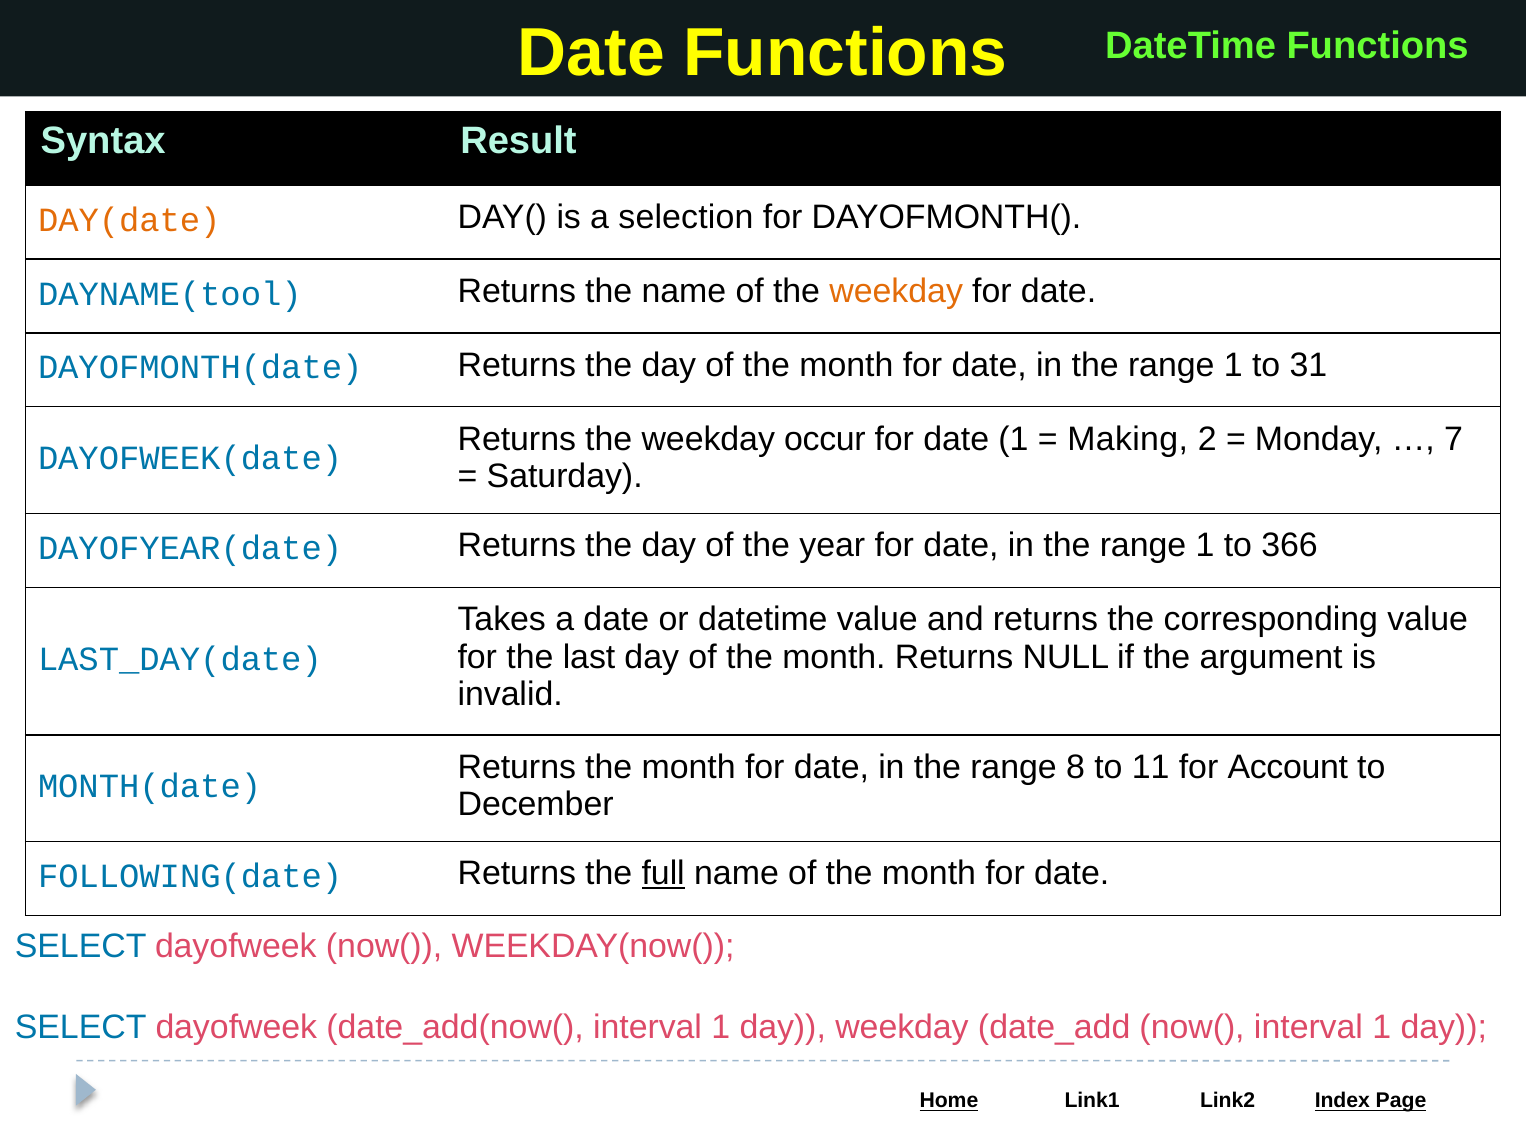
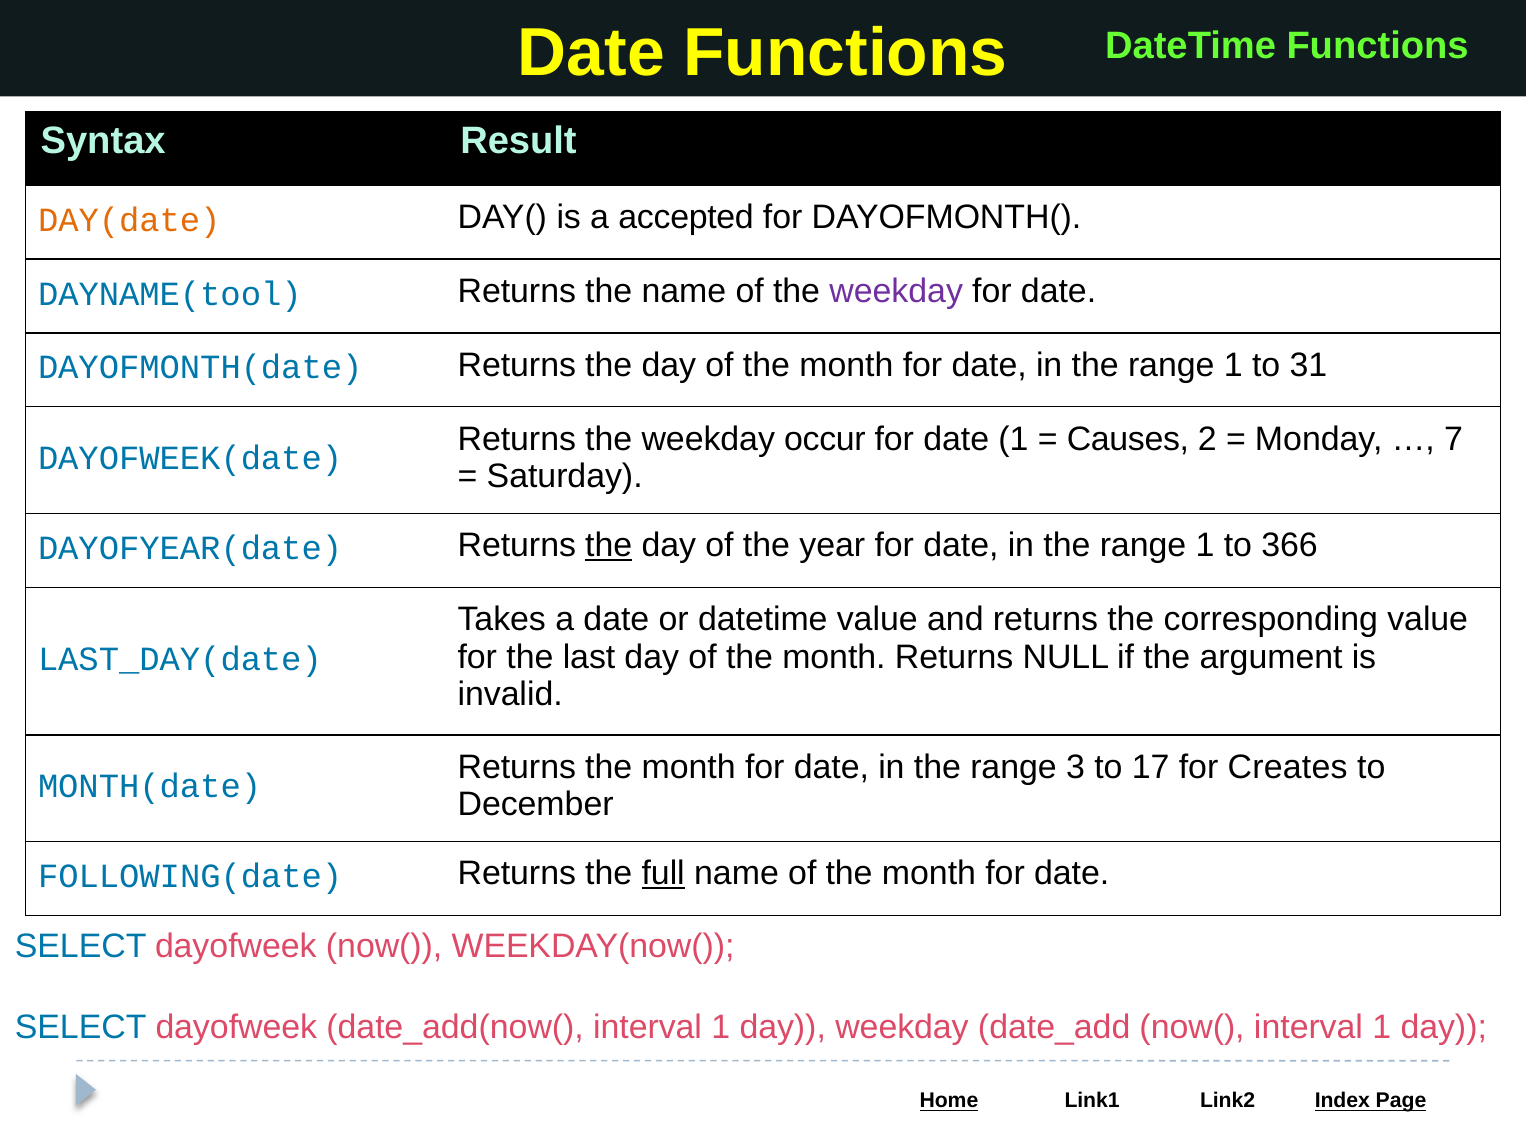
selection: selection -> accepted
weekday at (896, 291) colour: orange -> purple
Making: Making -> Causes
the at (609, 545) underline: none -> present
8: 8 -> 3
11: 11 -> 17
Account: Account -> Creates
